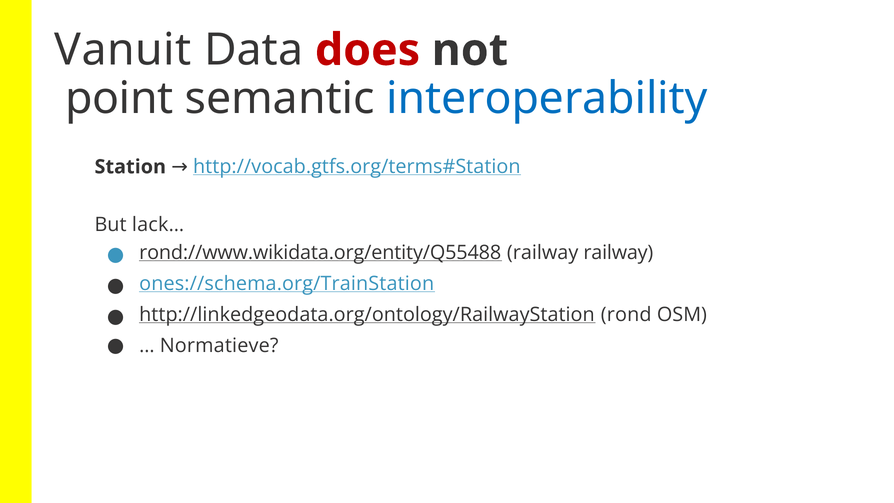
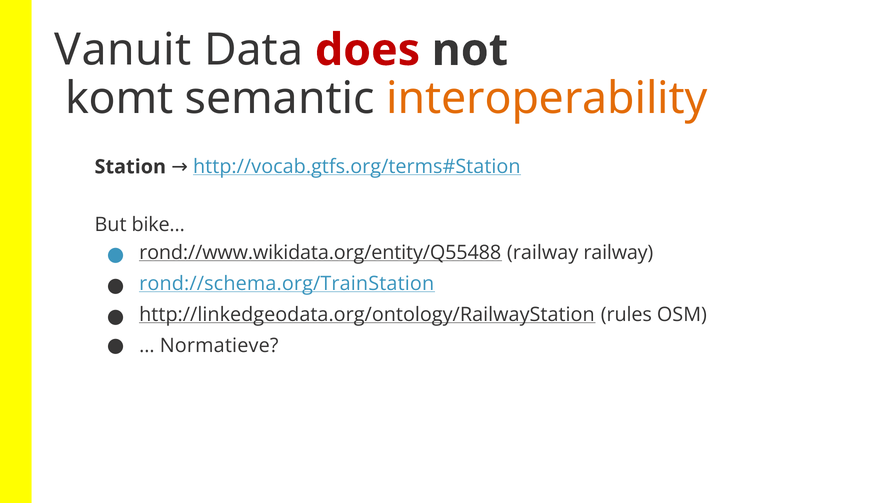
point: point -> komt
interoperability colour: blue -> orange
lack…: lack… -> bike…
ones://schema.org/TrainStation: ones://schema.org/TrainStation -> rond://schema.org/TrainStation
rond: rond -> rules
